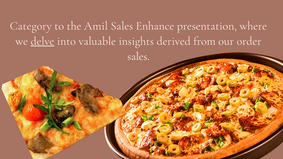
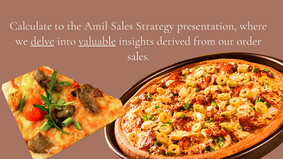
Category: Category -> Calculate
Enhance: Enhance -> Strategy
valuable underline: none -> present
